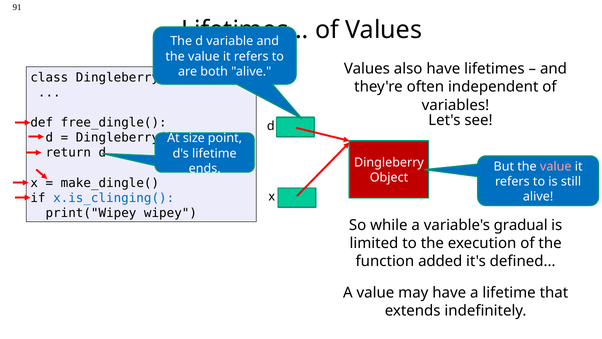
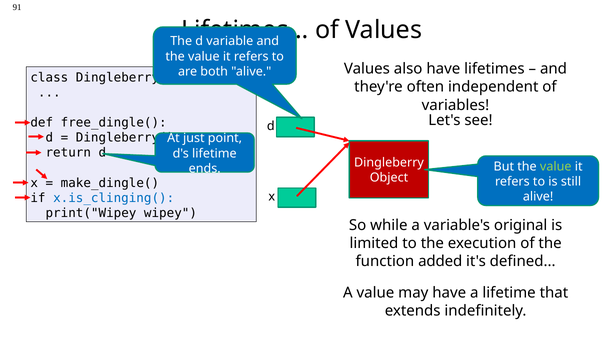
size: size -> just
value at (556, 166) colour: pink -> light green
gradual: gradual -> original
